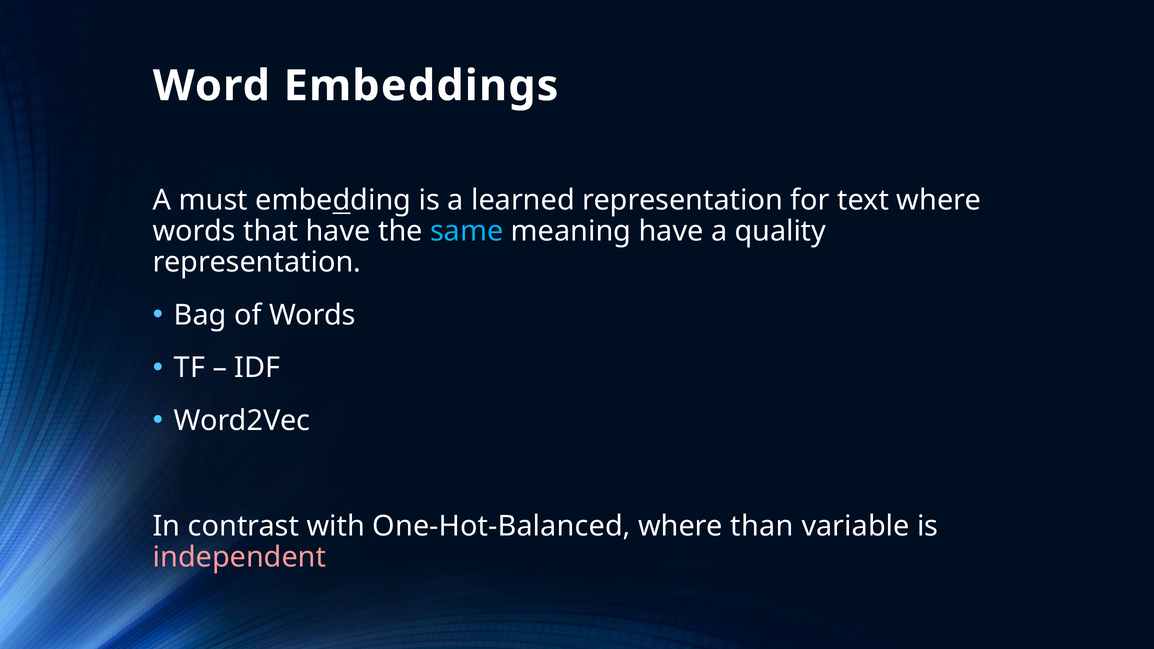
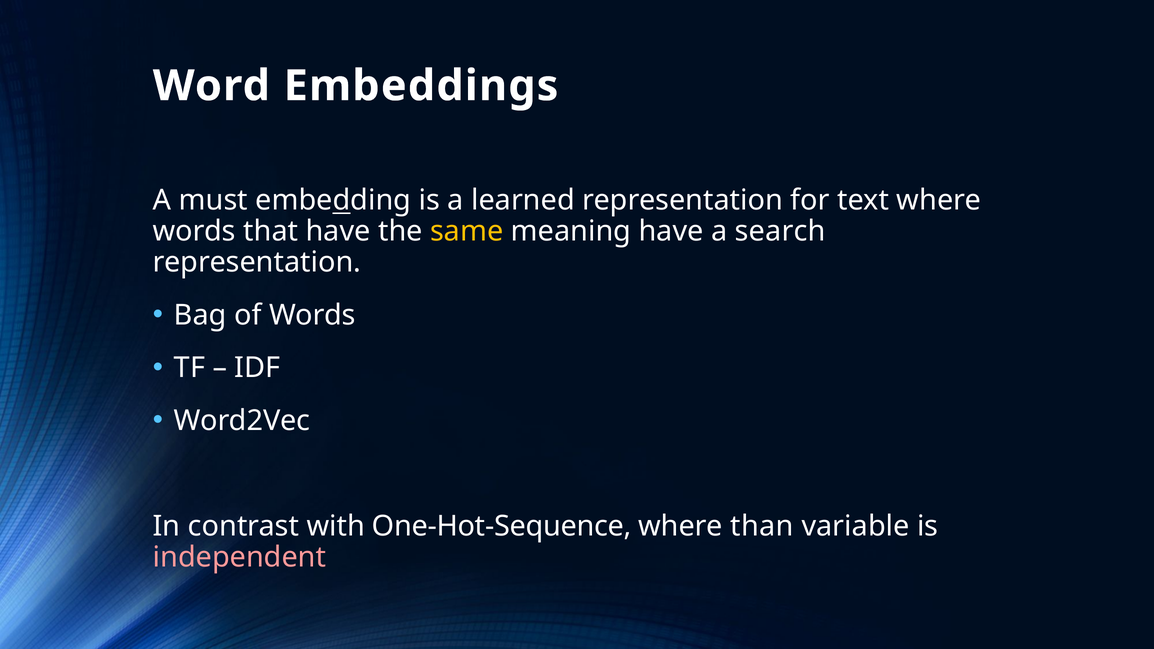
same colour: light blue -> yellow
quality: quality -> search
One-Hot-Balanced: One-Hot-Balanced -> One-Hot-Sequence
